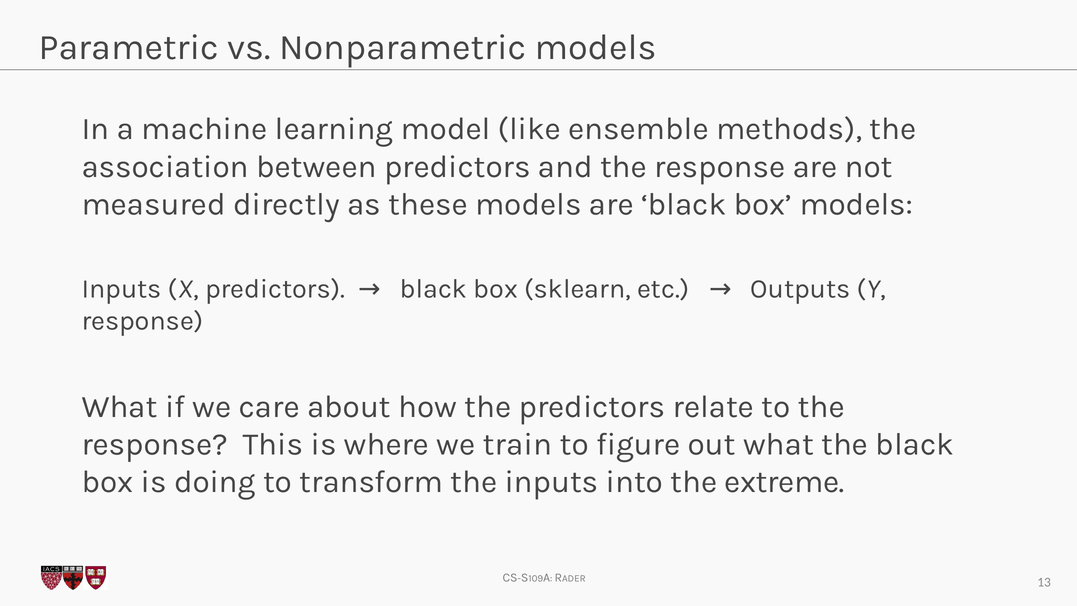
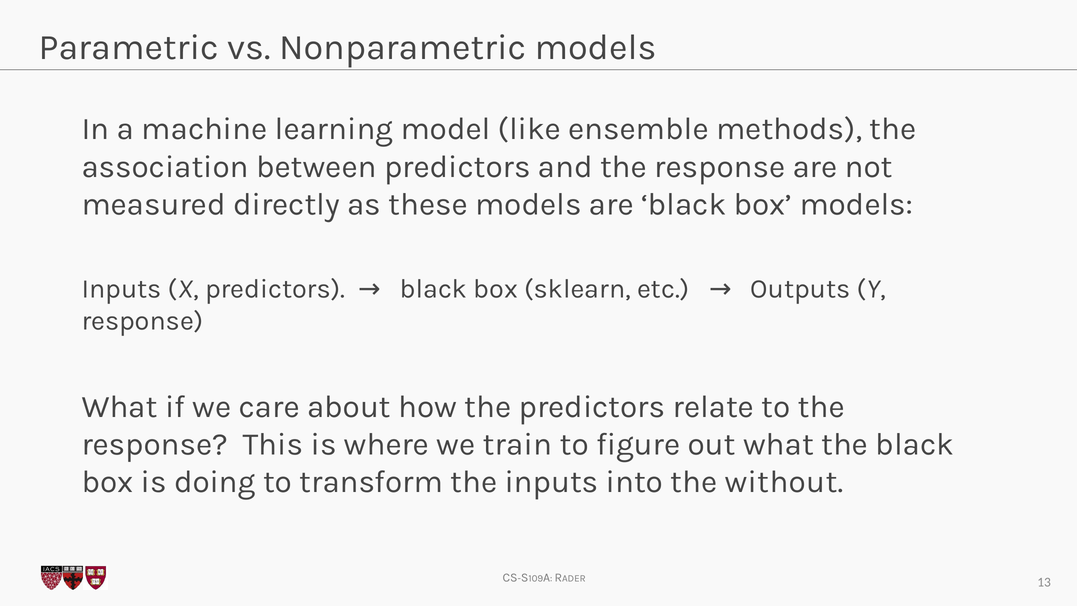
extreme: extreme -> without
